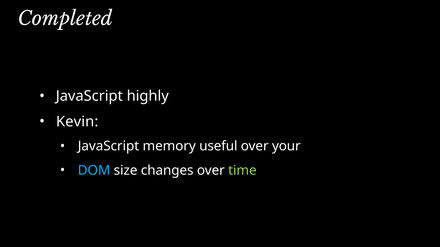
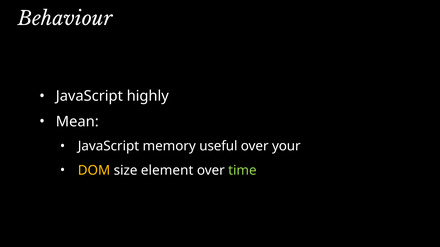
Completed: Completed -> Behaviour
Kevin: Kevin -> Mean
DOM colour: light blue -> yellow
changes: changes -> element
